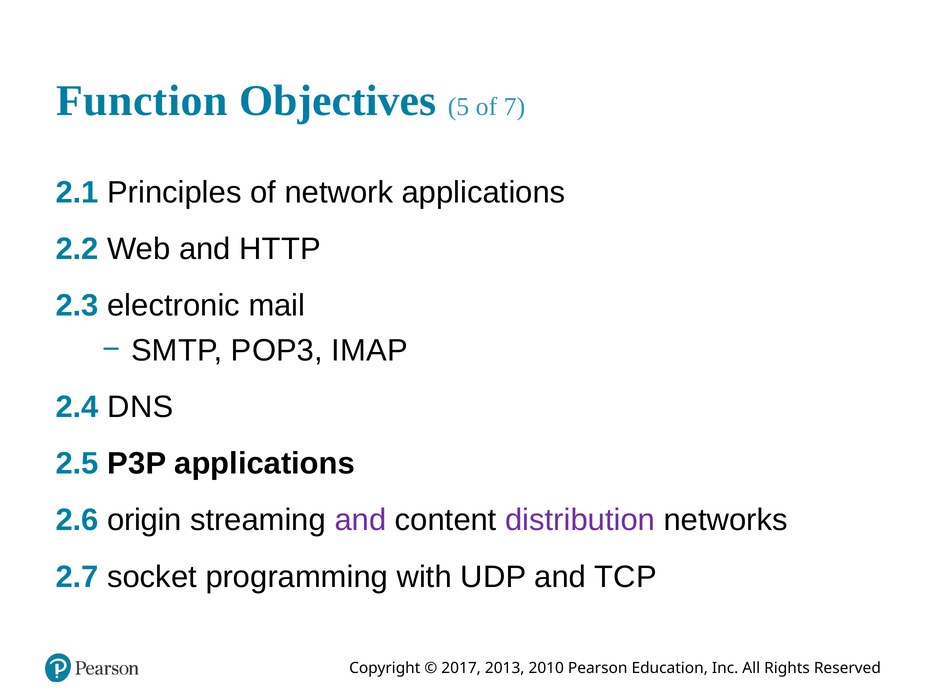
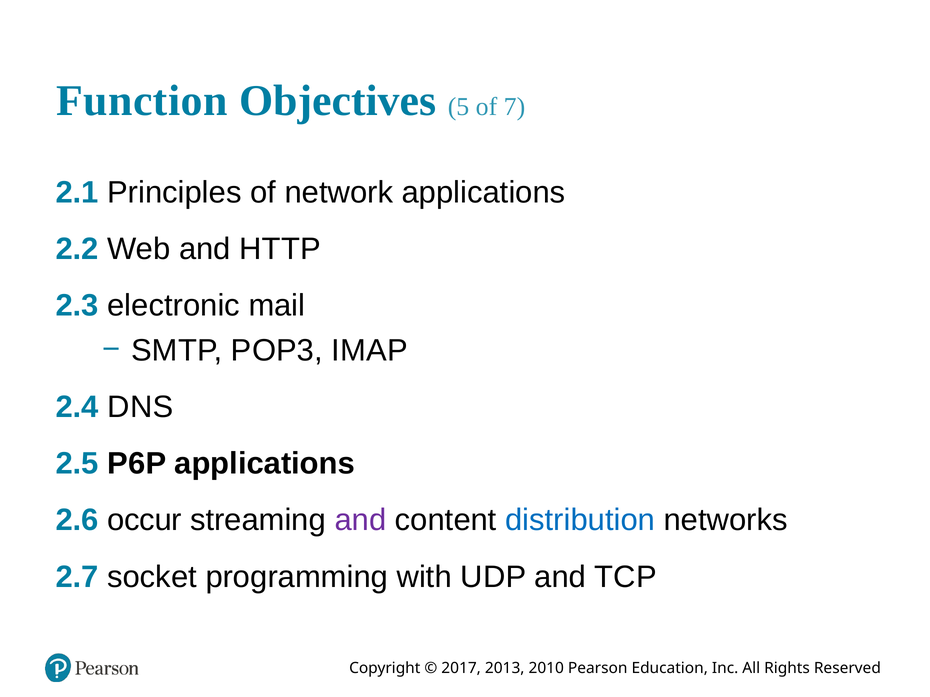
3: 3 -> 6
origin: origin -> occur
distribution colour: purple -> blue
